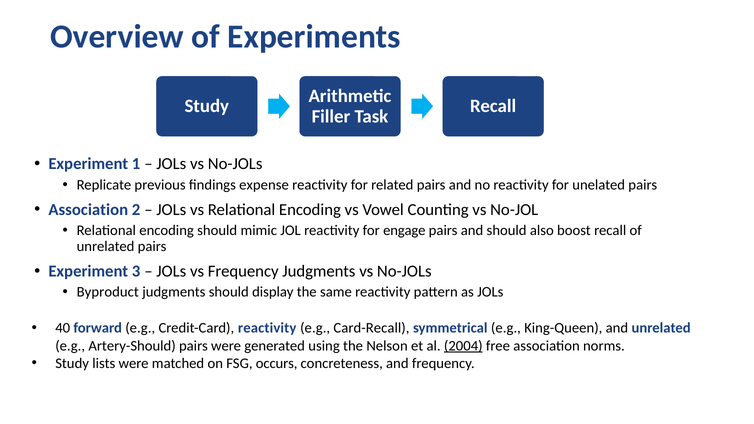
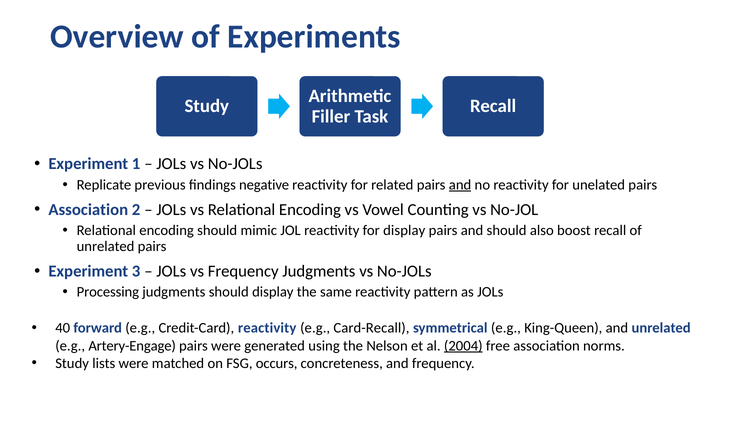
expense: expense -> negative
and at (460, 185) underline: none -> present
for engage: engage -> display
Byproduct: Byproduct -> Processing
Artery-Should: Artery-Should -> Artery-Engage
